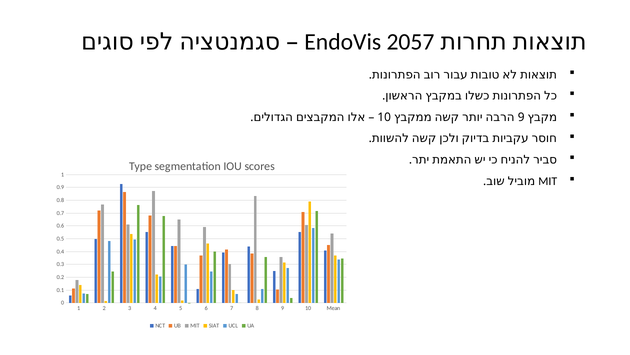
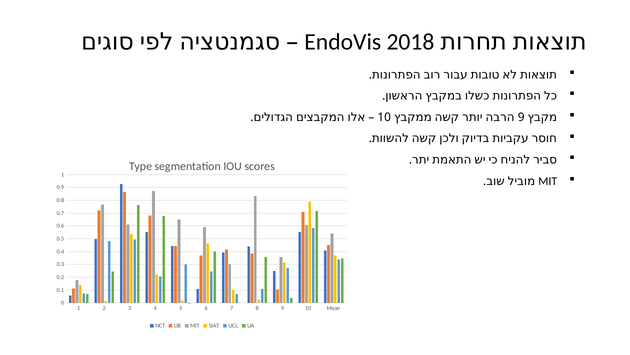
2057: 2057 -> 2018
